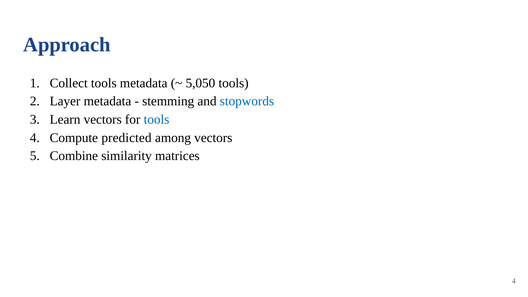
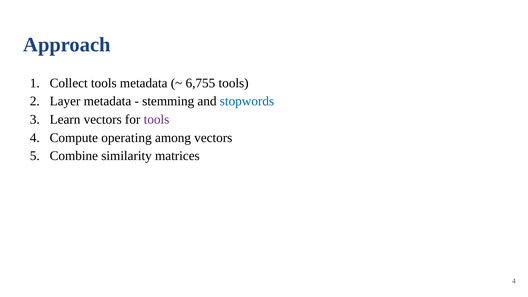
5,050: 5,050 -> 6,755
tools at (157, 119) colour: blue -> purple
predicted: predicted -> operating
